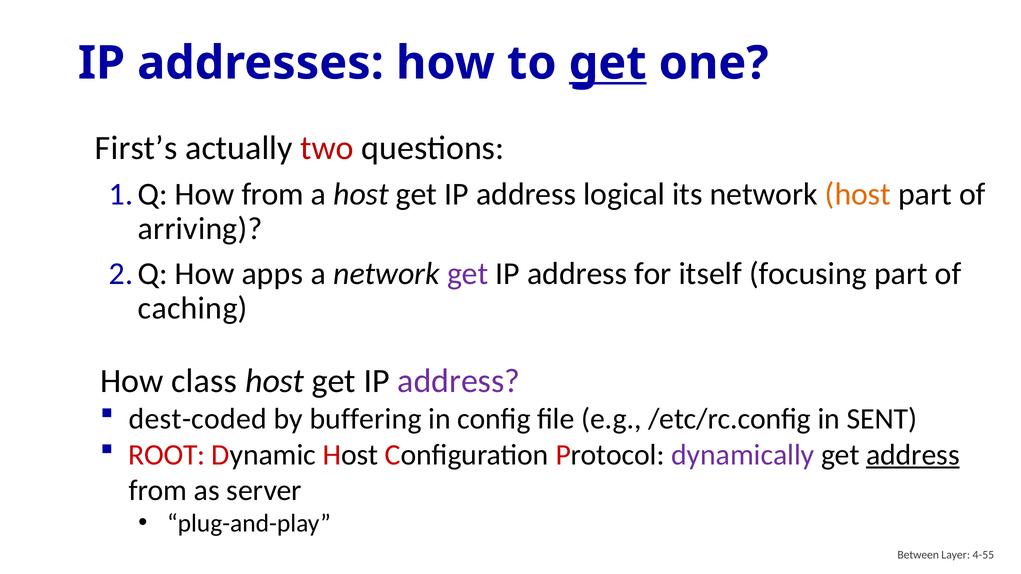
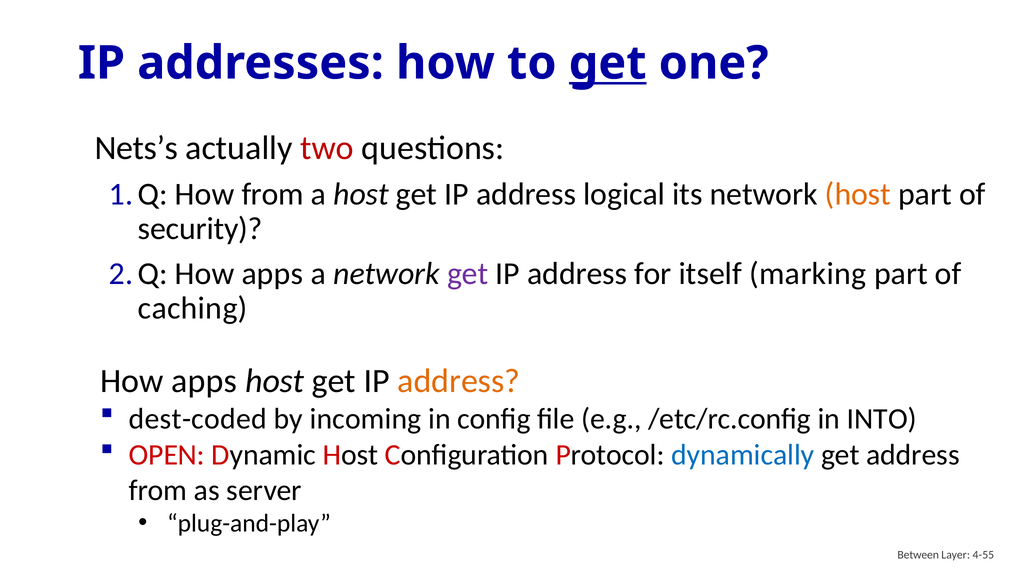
First’s: First’s -> Nets’s
arriving: arriving -> security
focusing: focusing -> marking
class at (204, 381): class -> apps
address at (459, 381) colour: purple -> orange
buffering: buffering -> incoming
SENT: SENT -> INTO
ROOT: ROOT -> OPEN
dynamically colour: purple -> blue
address at (913, 455) underline: present -> none
